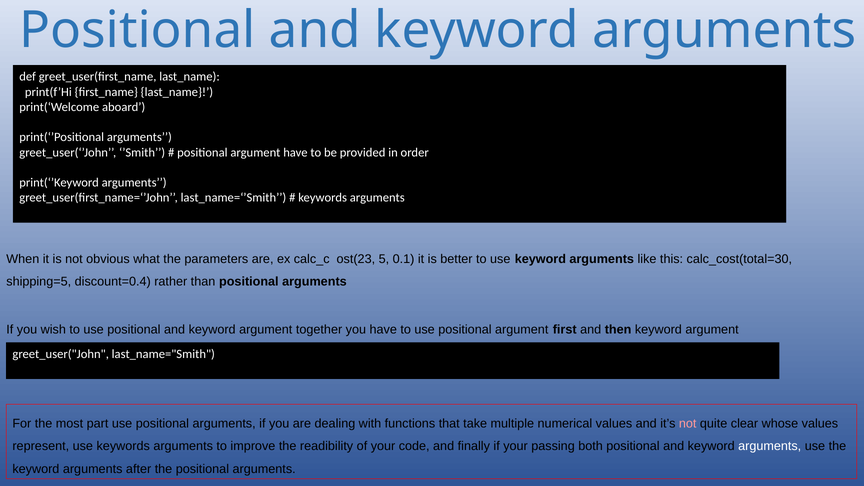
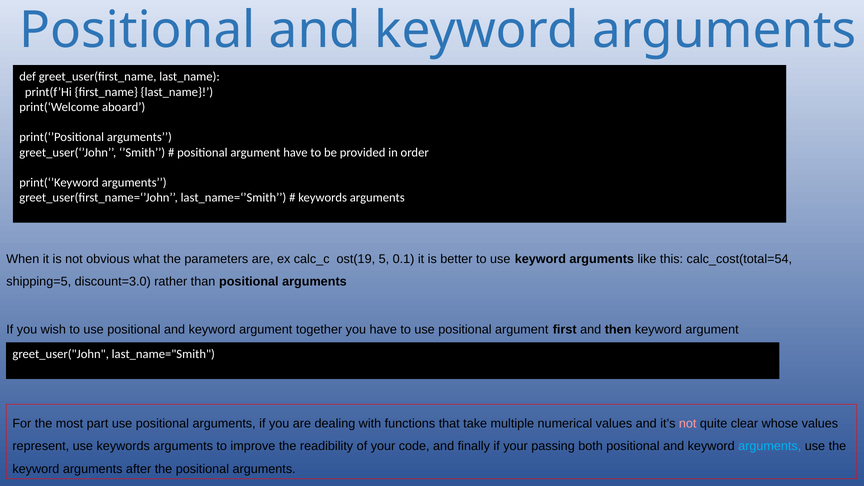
ost(23: ost(23 -> ost(19
calc_cost(total=30: calc_cost(total=30 -> calc_cost(total=54
discount=0.4: discount=0.4 -> discount=3.0
arguments at (770, 446) colour: white -> light blue
